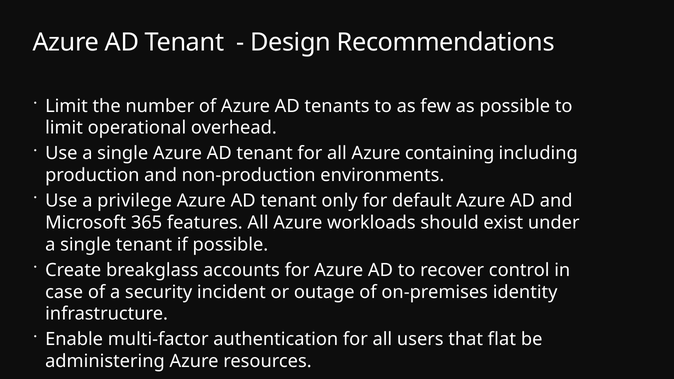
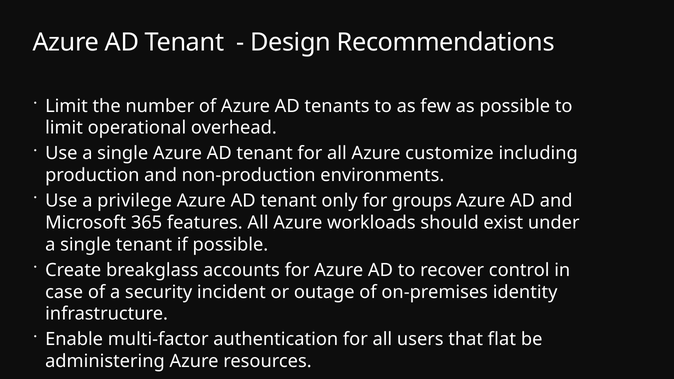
containing: containing -> customize
default: default -> groups
